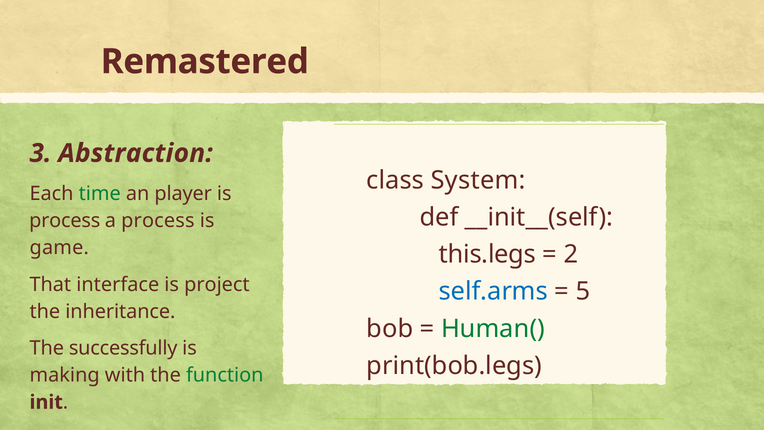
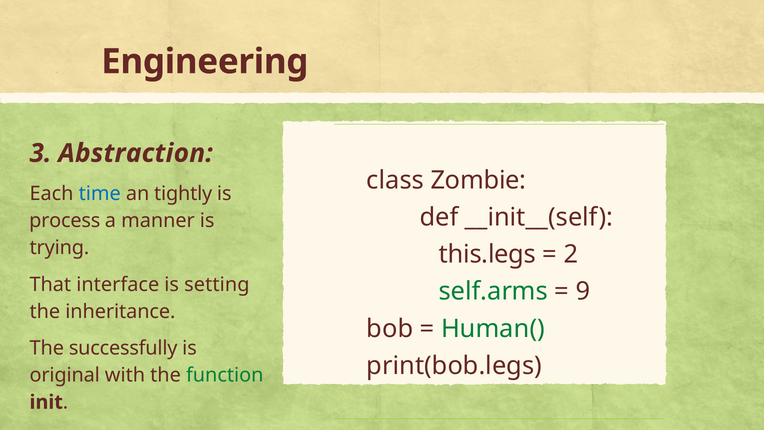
Remastered: Remastered -> Engineering
System: System -> Zombie
time colour: green -> blue
player: player -> tightly
a process: process -> manner
game: game -> trying
project: project -> setting
self.arms colour: blue -> green
5: 5 -> 9
making: making -> original
